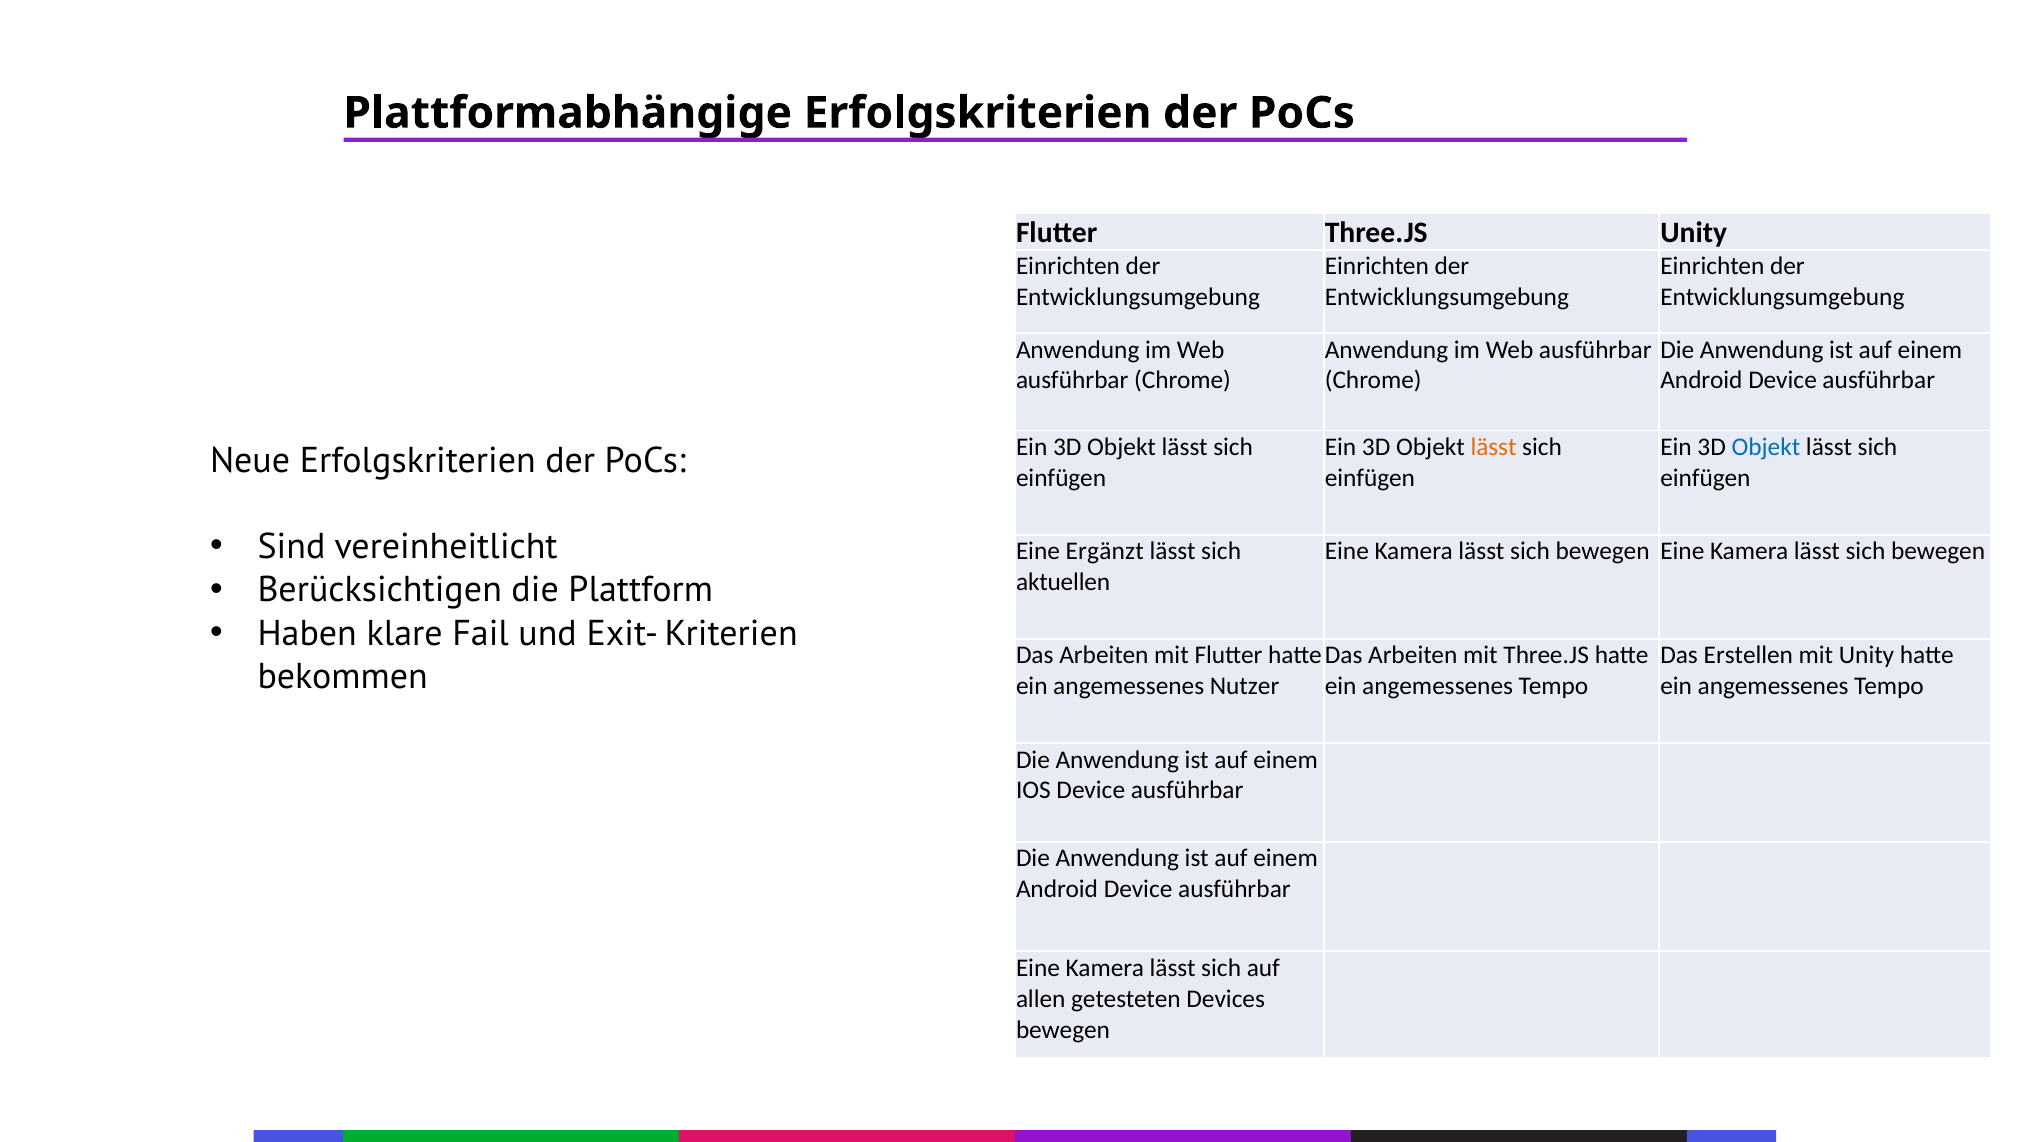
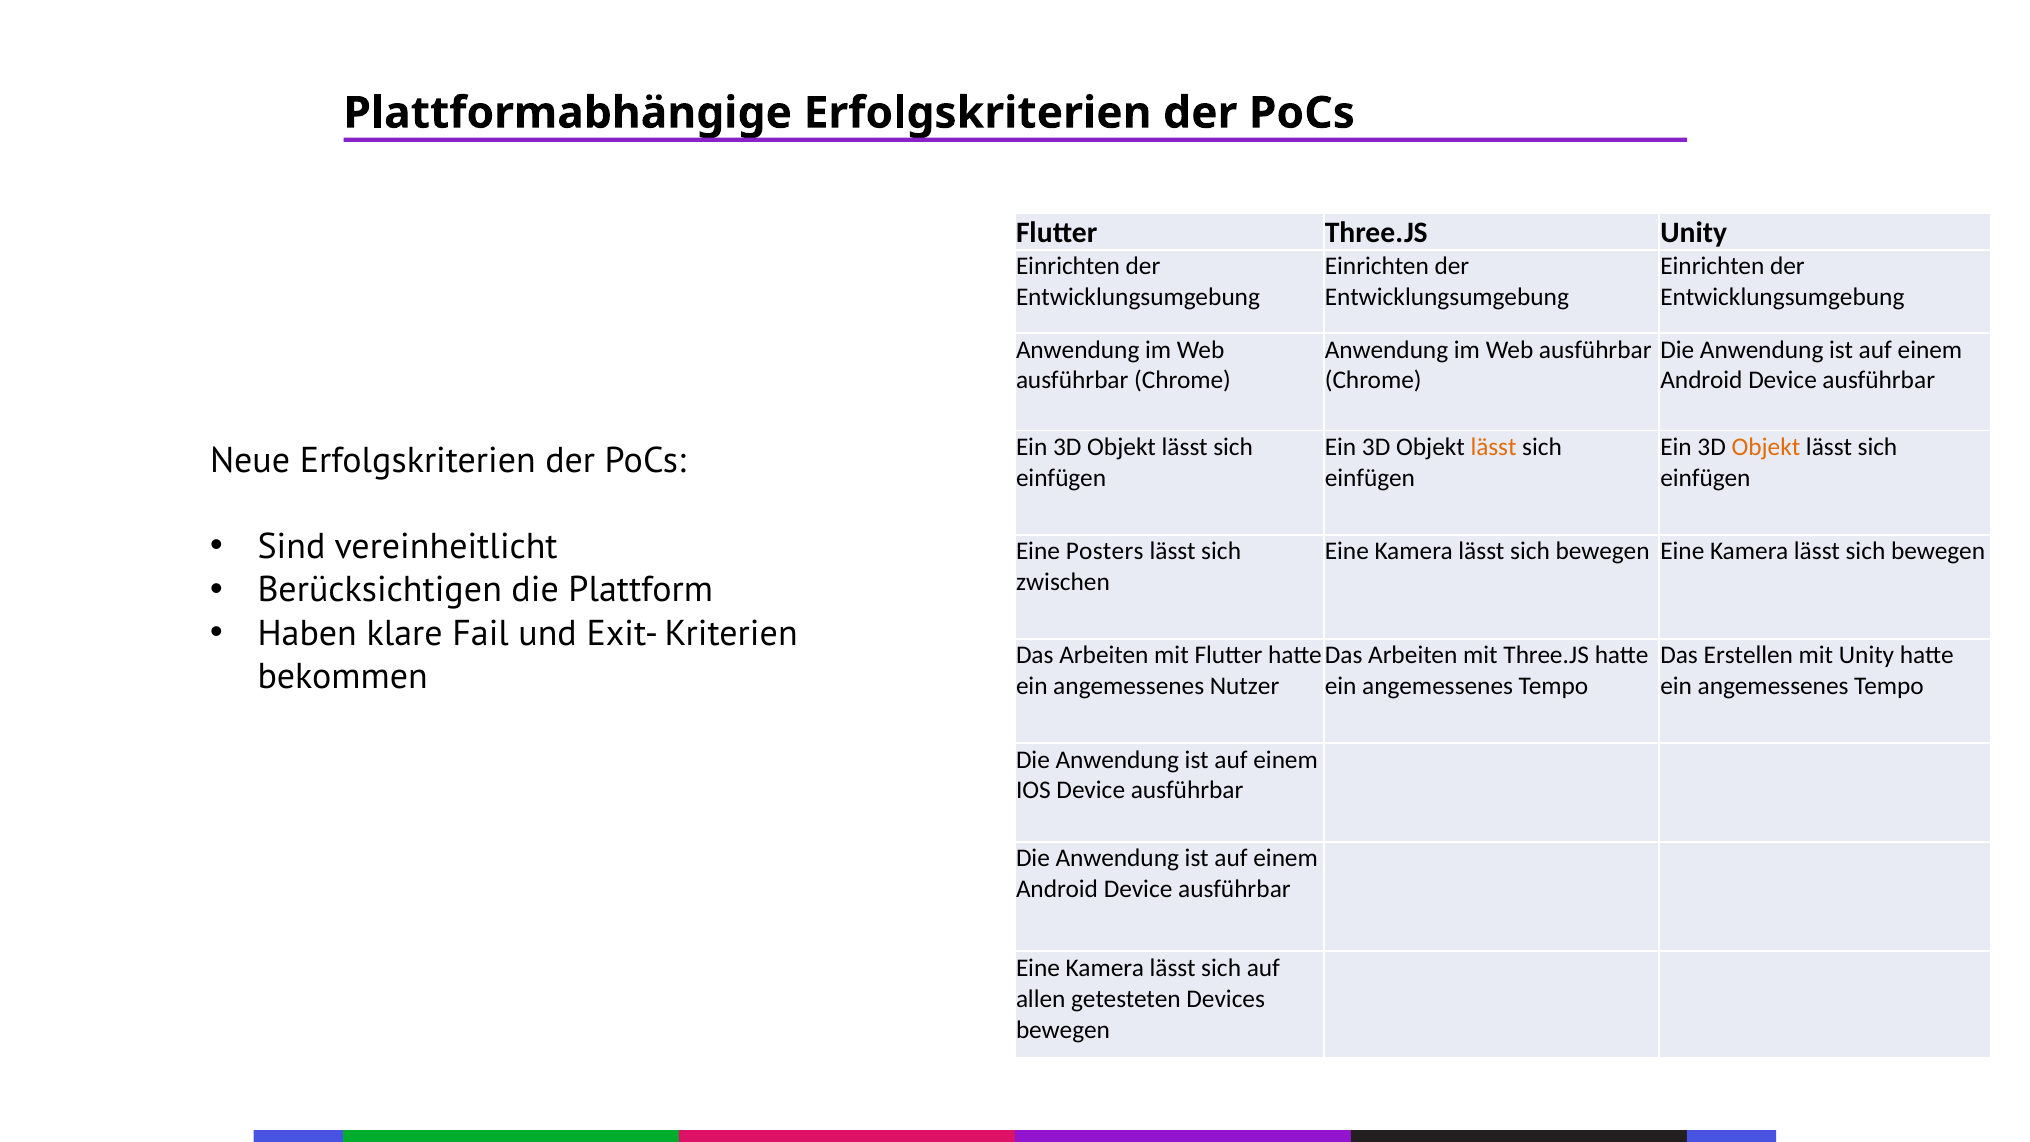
Objekt at (1766, 447) colour: blue -> orange
Ergänzt: Ergänzt -> Posters
aktuellen: aktuellen -> zwischen
